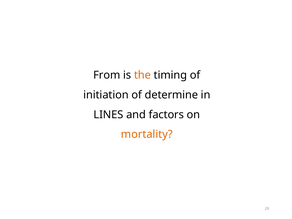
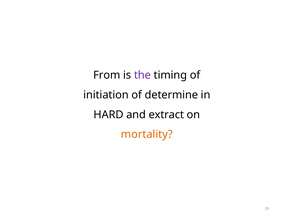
the colour: orange -> purple
LINES: LINES -> HARD
factors: factors -> extract
